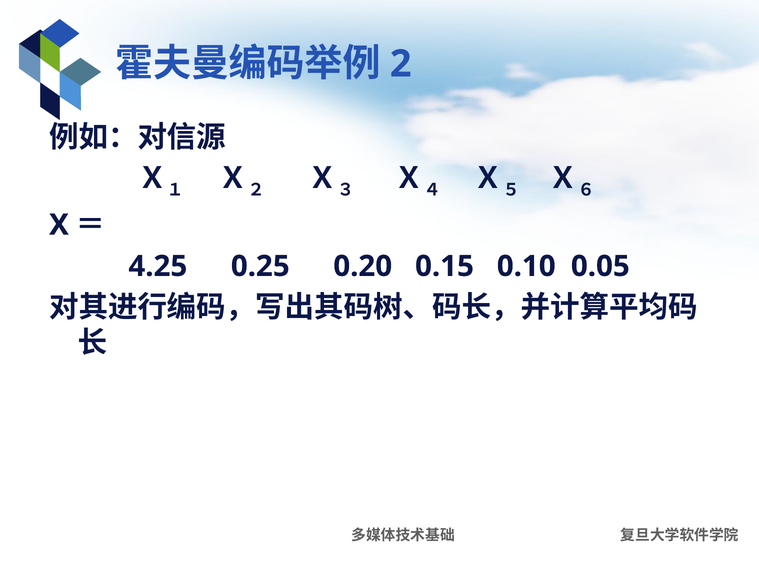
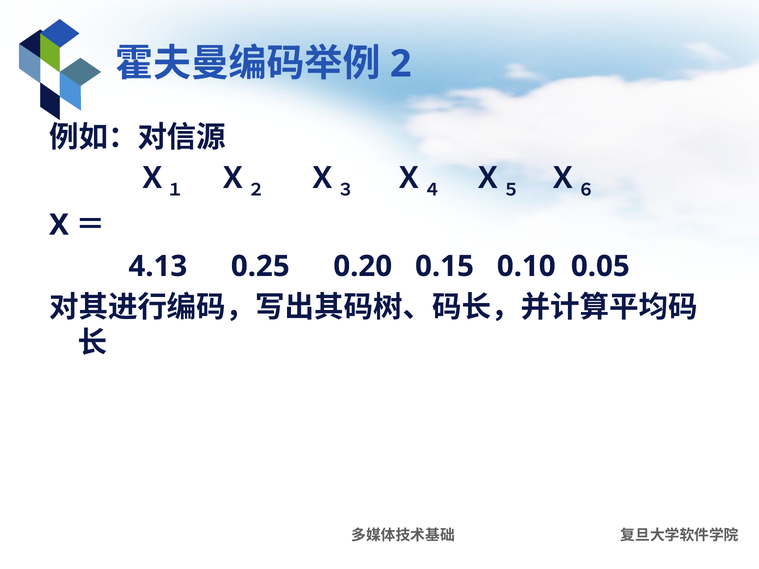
4.25: 4.25 -> 4.13
